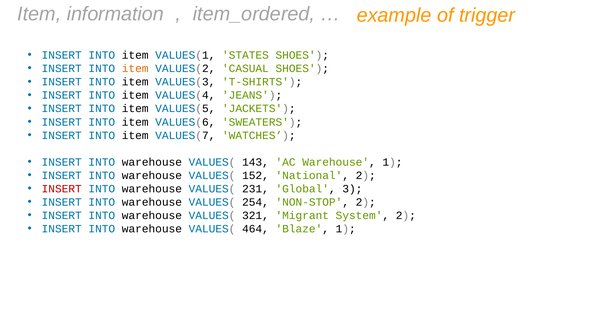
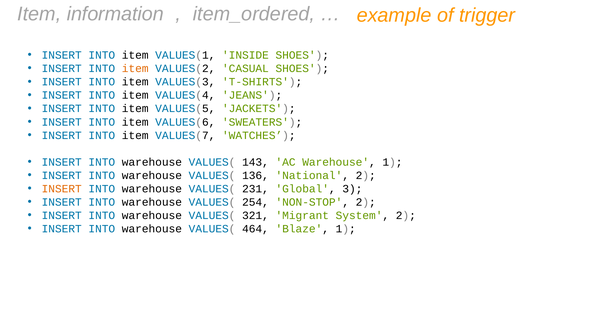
STATES: STATES -> INSIDE
152: 152 -> 136
INSERT at (62, 189) colour: red -> orange
